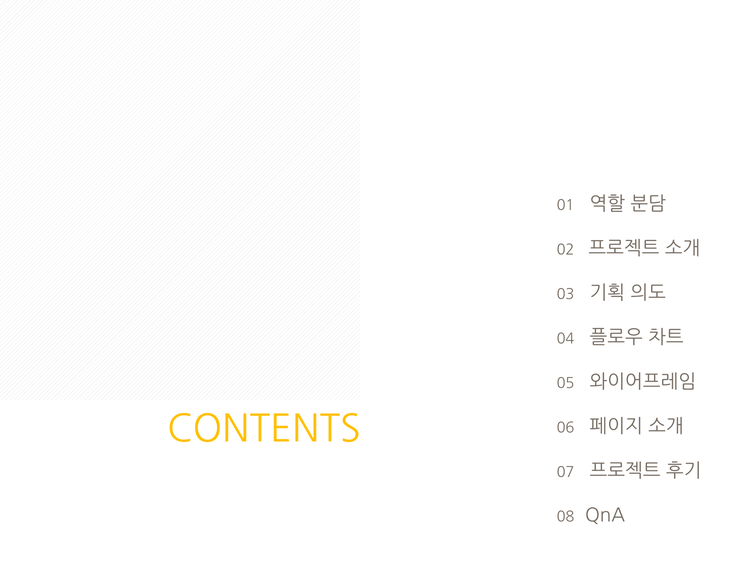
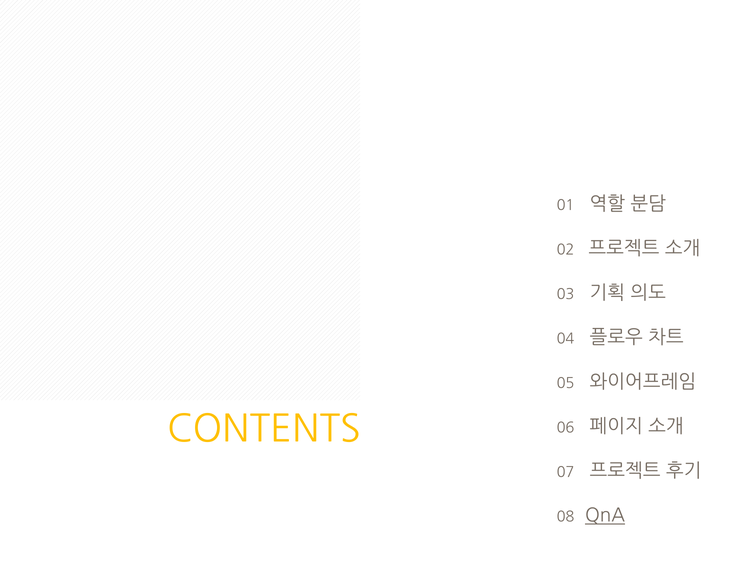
QnA underline: none -> present
